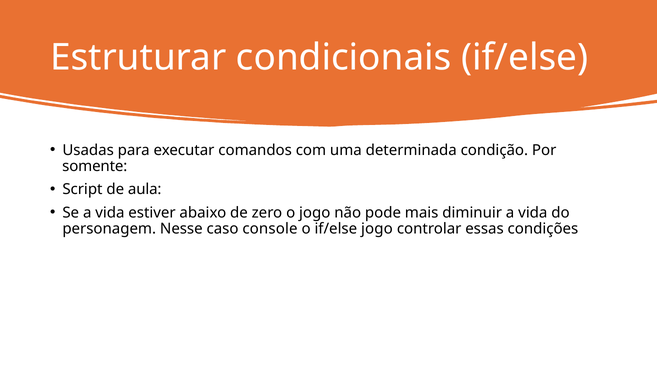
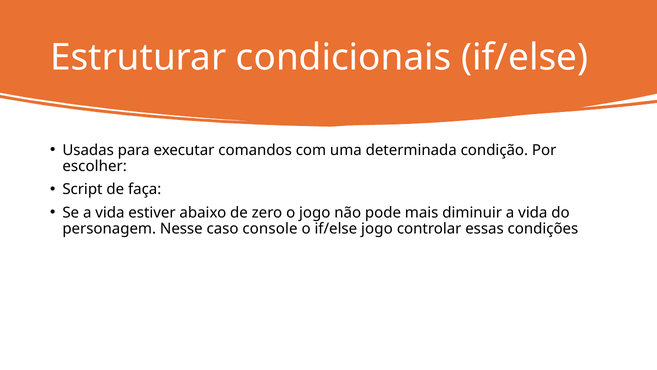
somente: somente -> escolher
aula: aula -> faça
